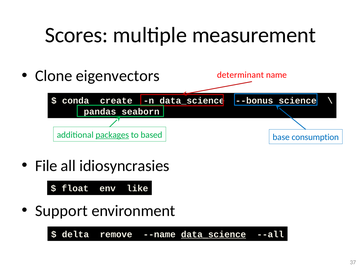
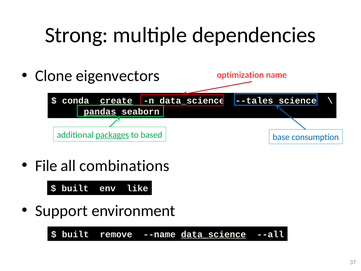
Scores: Scores -> Strong
measurement: measurement -> dependencies
determinant: determinant -> optimization
create underline: none -> present
--bonus: --bonus -> --tales
pandas underline: none -> present
idiosyncrasies: idiosyncrasies -> combinations
float at (75, 188): float -> built
delta at (75, 234): delta -> built
